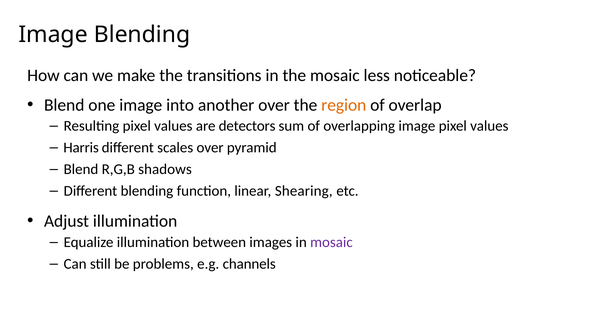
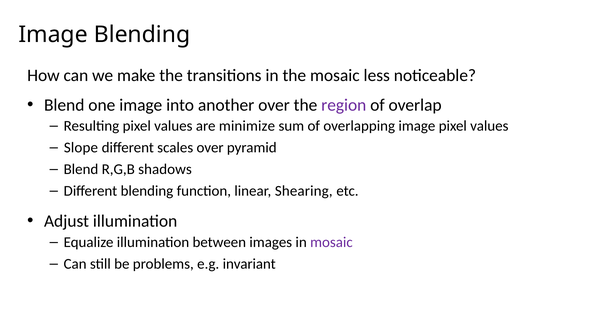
region colour: orange -> purple
detectors: detectors -> minimize
Harris: Harris -> Slope
channels: channels -> invariant
